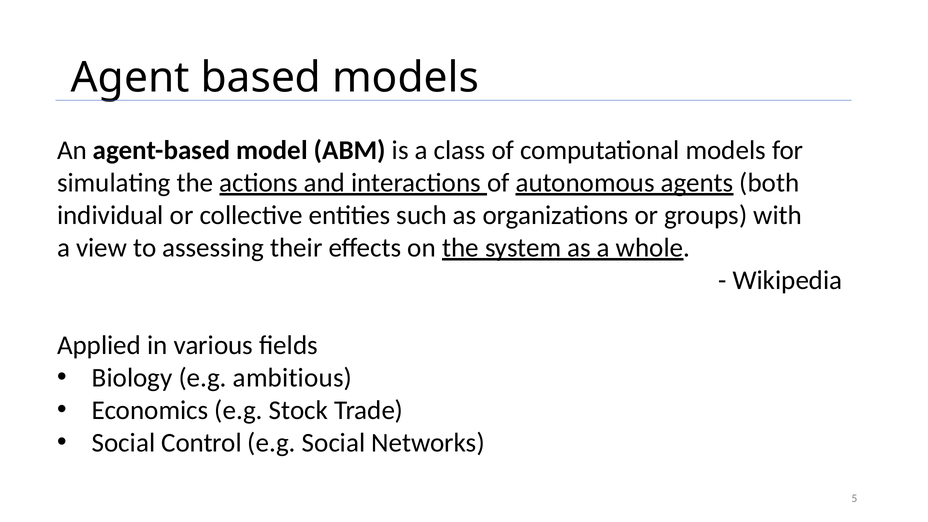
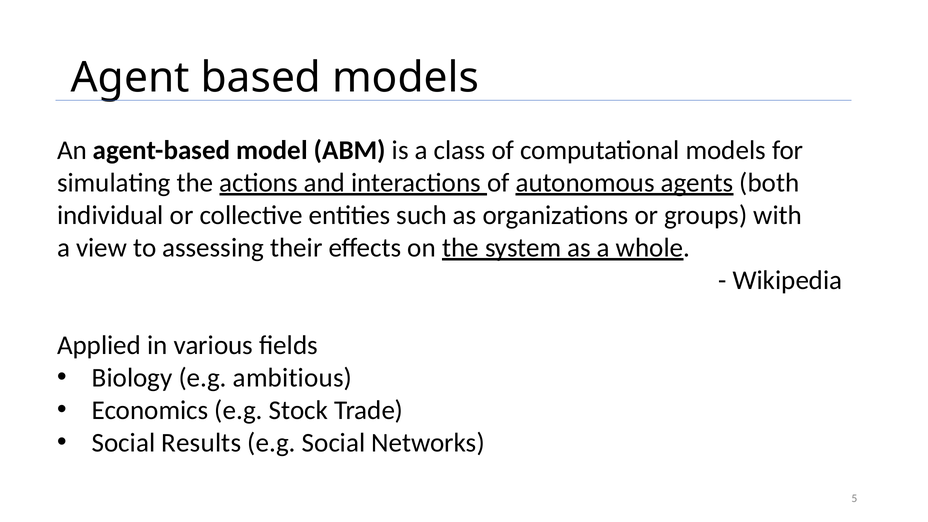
Control: Control -> Results
